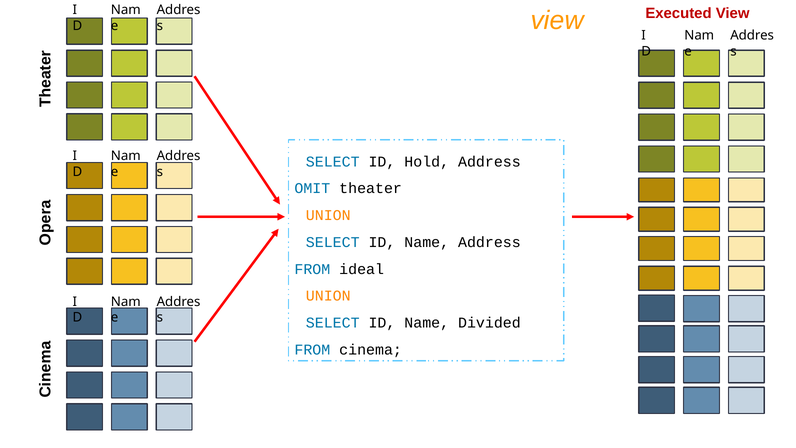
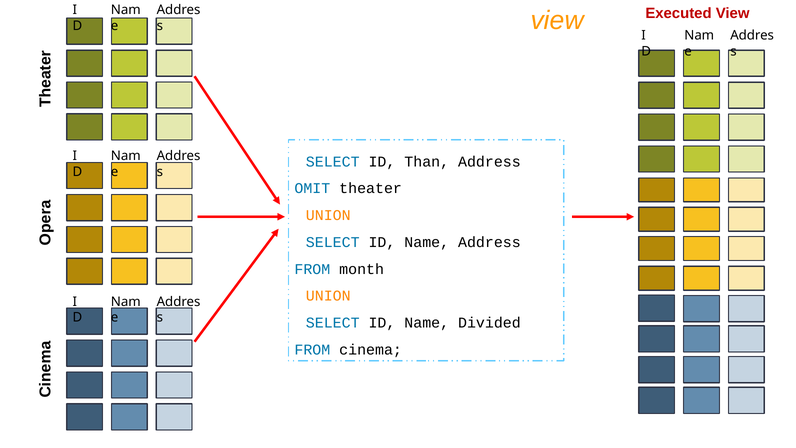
Hold: Hold -> Than
ideal: ideal -> month
